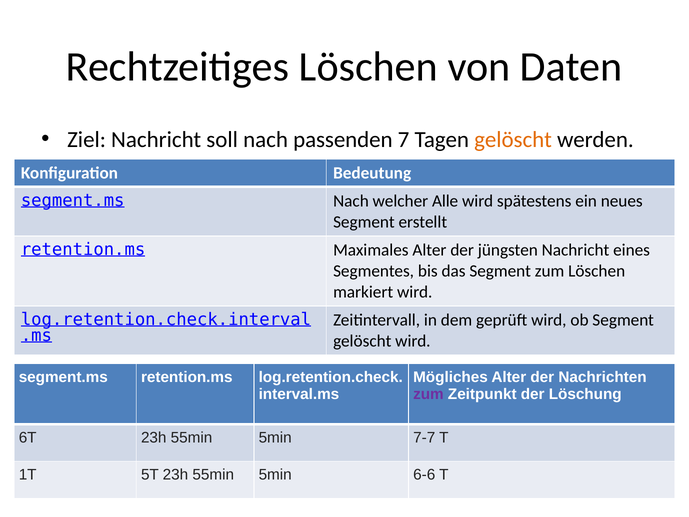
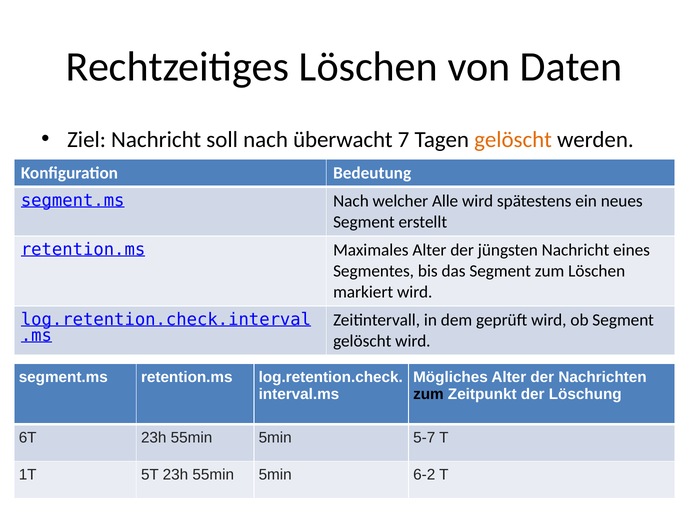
passenden: passenden -> überwacht
zum at (428, 394) colour: purple -> black
7-7: 7-7 -> 5-7
6-6: 6-6 -> 6-2
